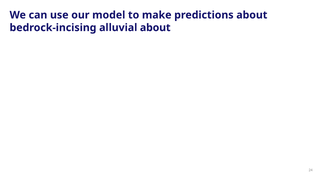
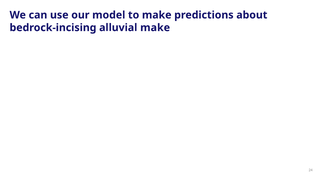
alluvial about: about -> make
